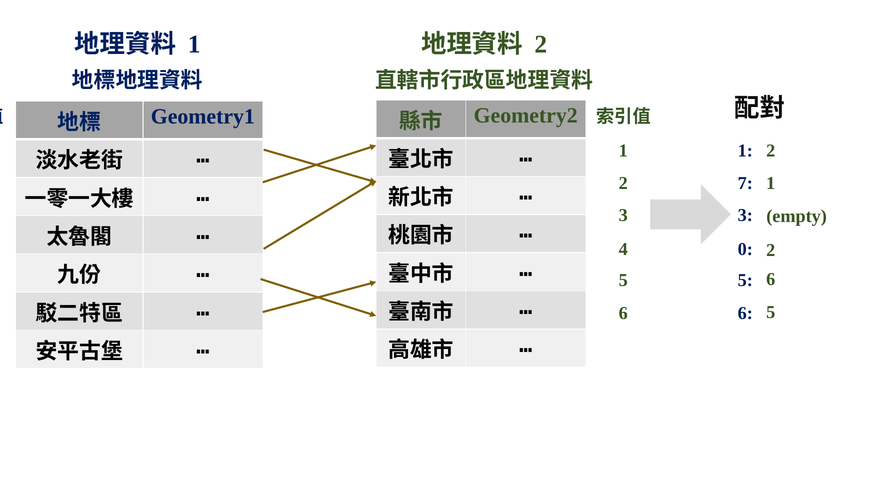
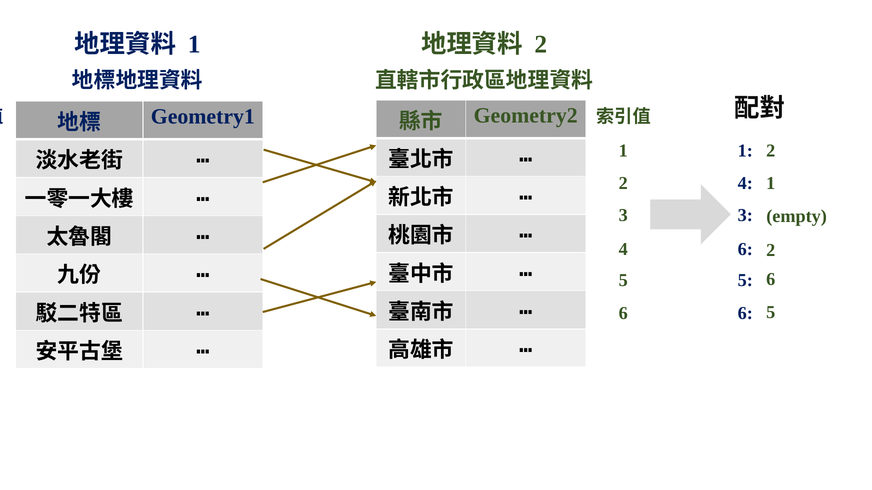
7 at (745, 184): 7 -> 4
0 at (745, 250): 0 -> 6
